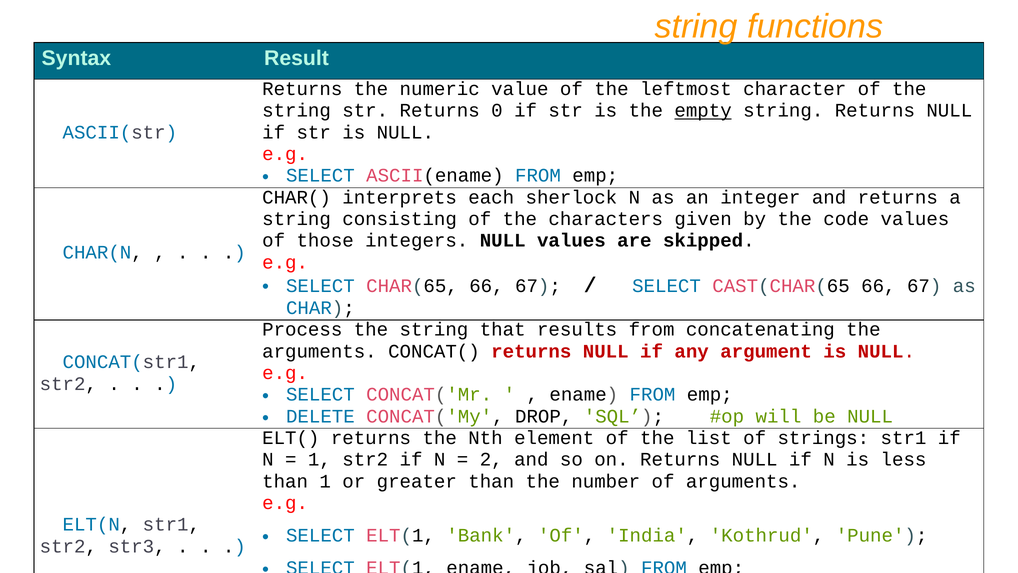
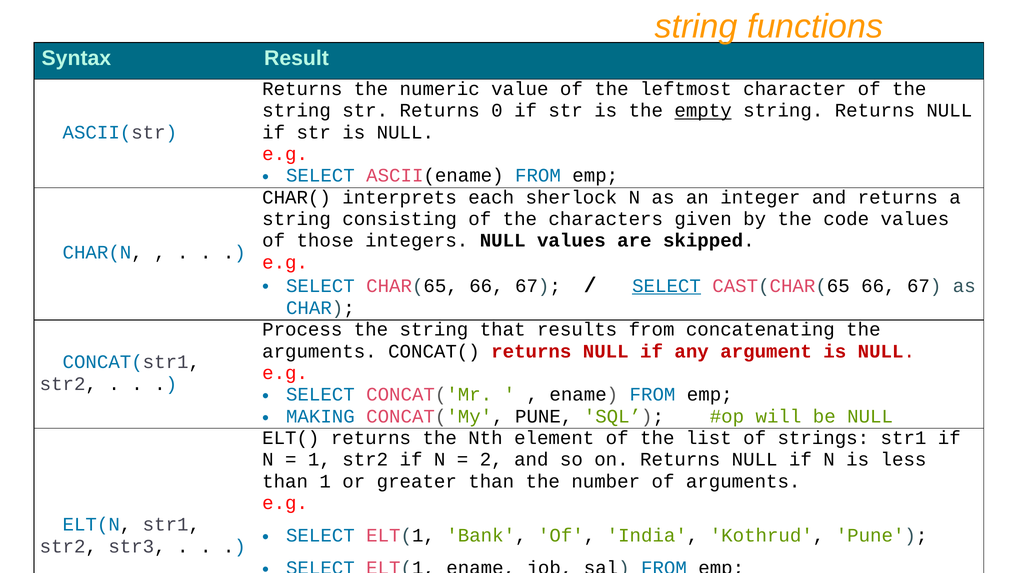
SELECT at (667, 286) underline: none -> present
DELETE: DELETE -> MAKING
CONCAT('My DROP: DROP -> PUNE
